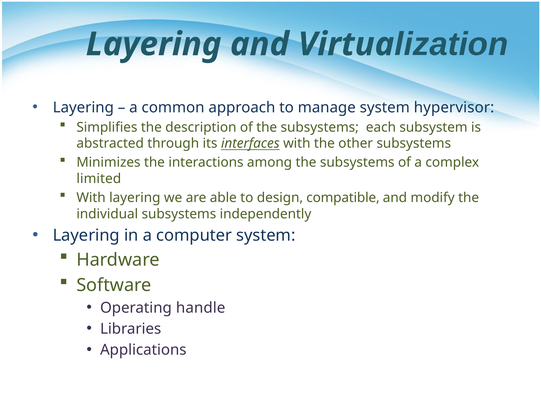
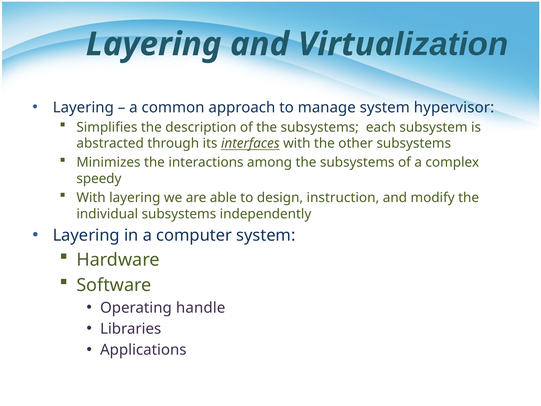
limited: limited -> speedy
compatible: compatible -> instruction
